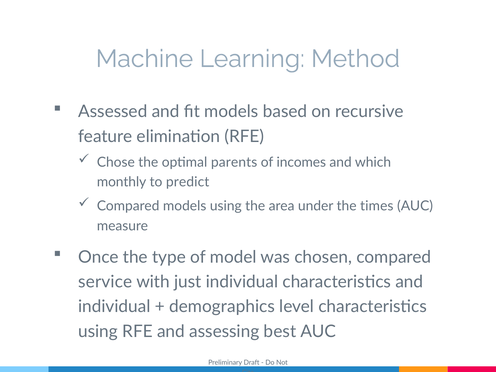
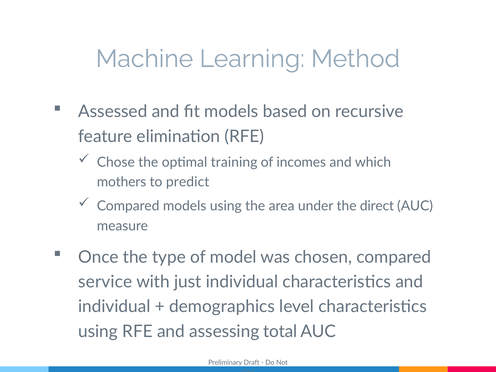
parents: parents -> training
monthly: monthly -> mothers
times: times -> direct
best: best -> total
